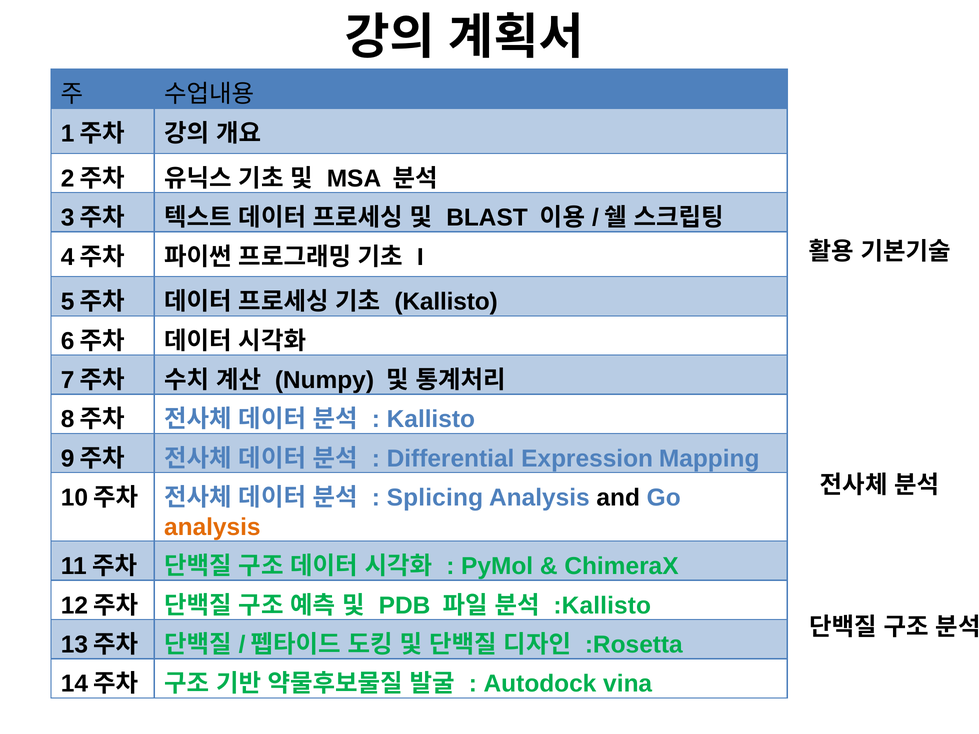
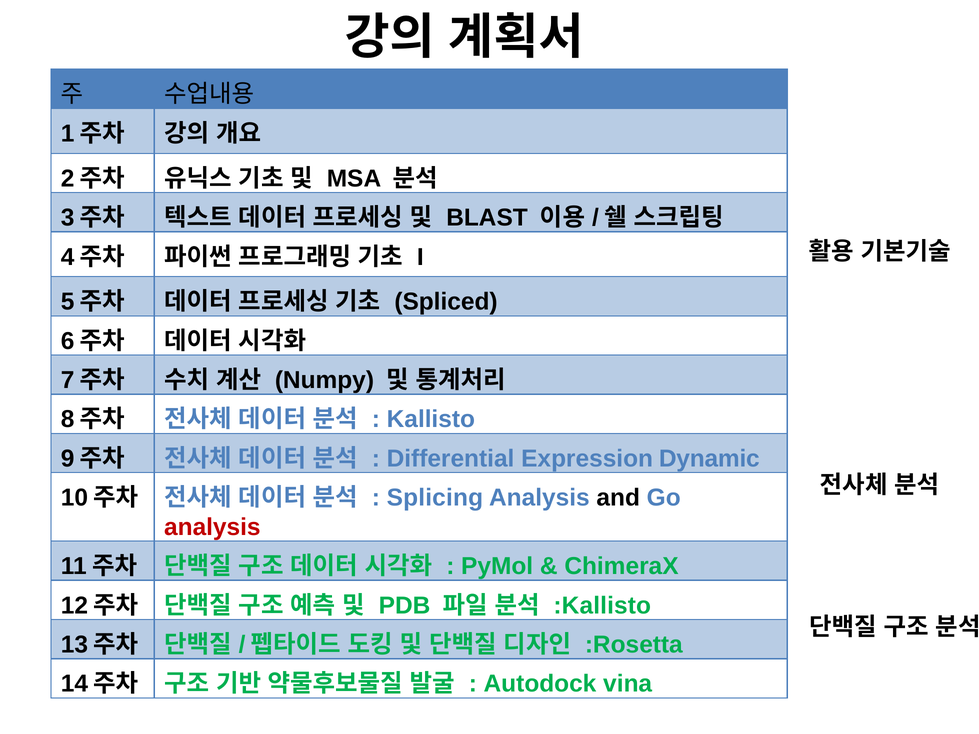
Kallisto at (446, 302): Kallisto -> Spliced
Mapping: Mapping -> Dynamic
analysis at (212, 527) colour: orange -> red
